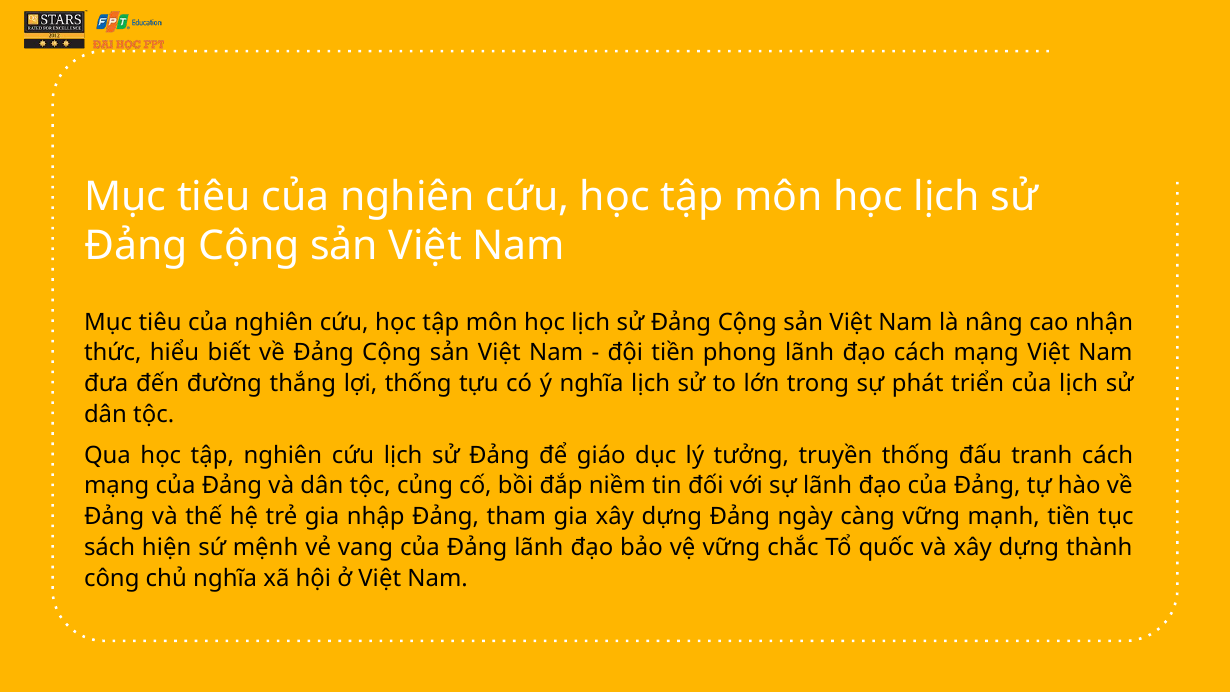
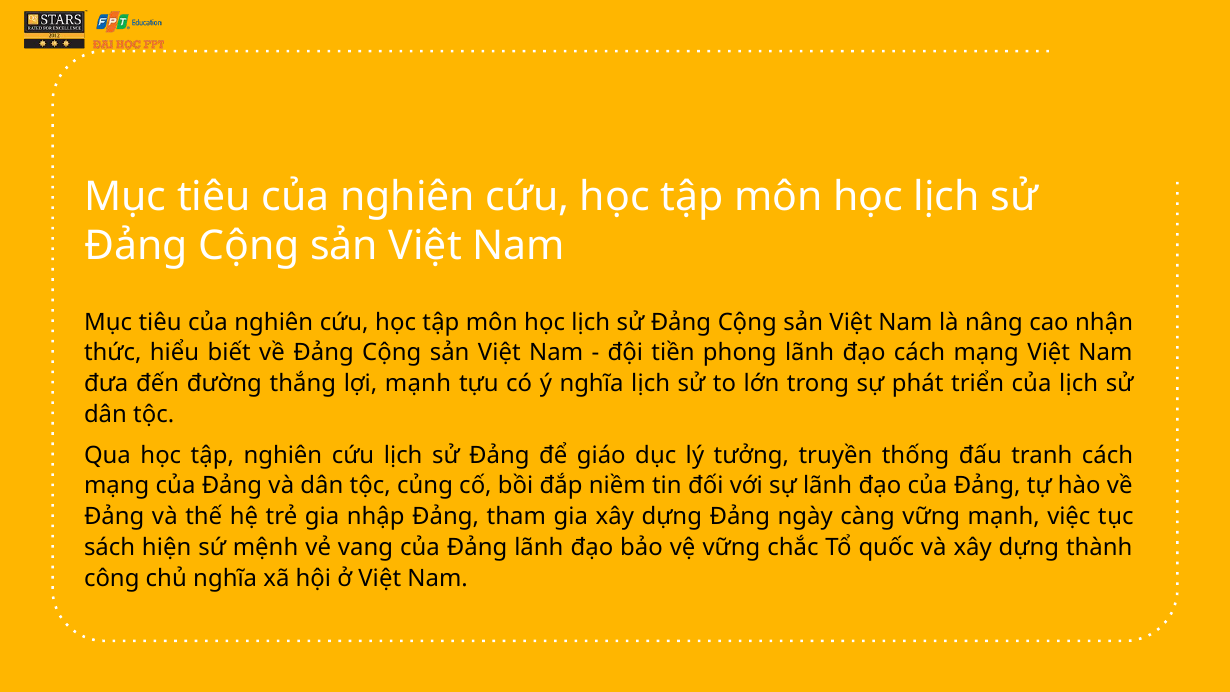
lợi thống: thống -> mạnh
mạnh tiền: tiền -> việc
